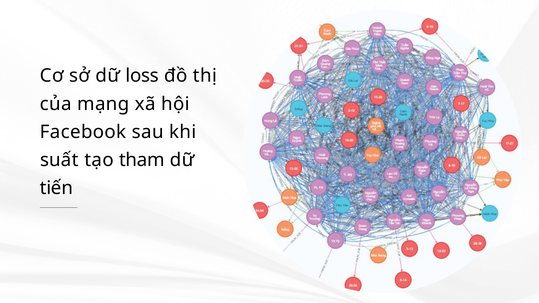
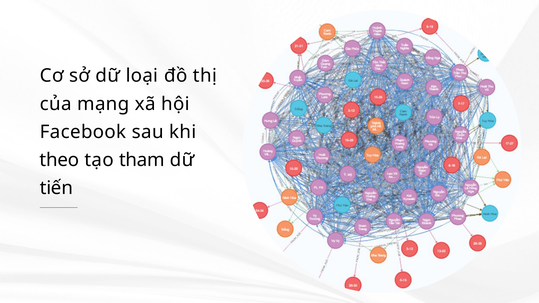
loss: loss -> loại
suất: suất -> theo
